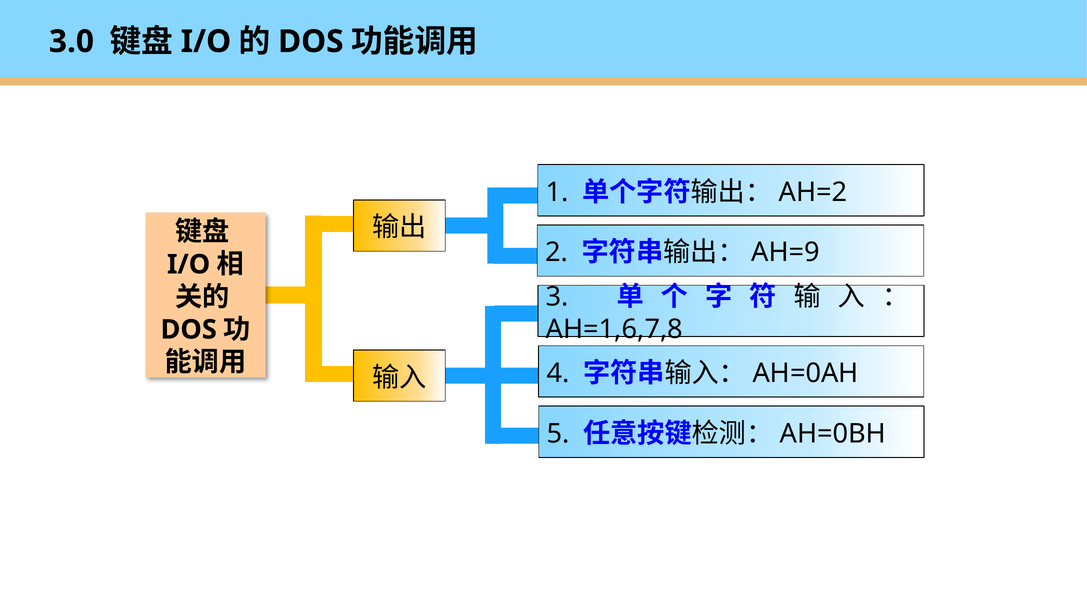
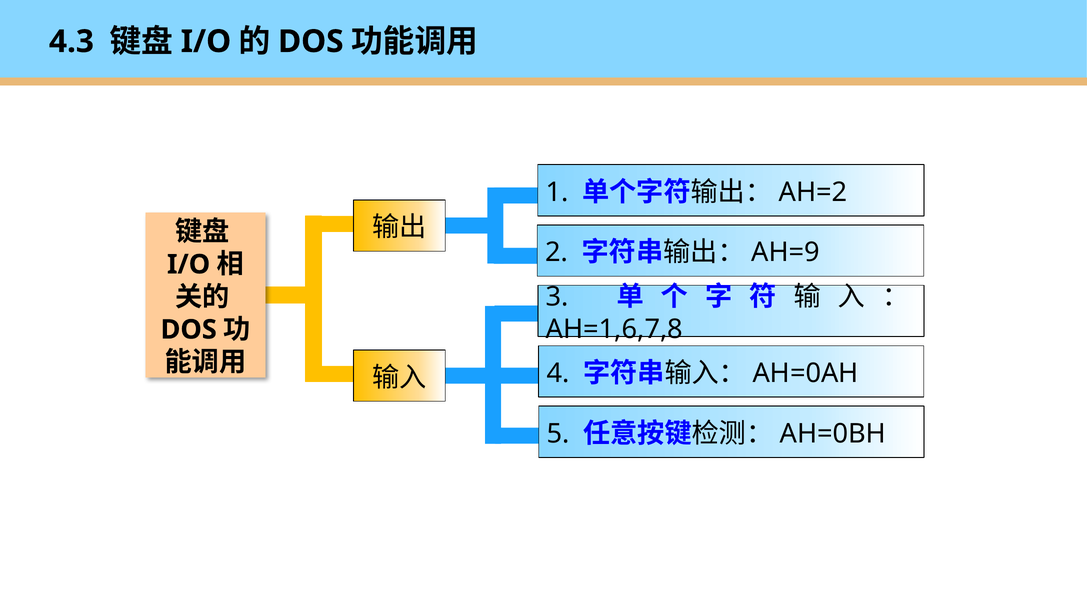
3.0: 3.0 -> 4.3
